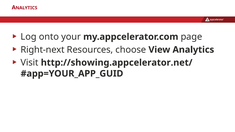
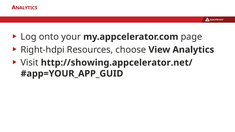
Right-next: Right-next -> Right-hdpi
